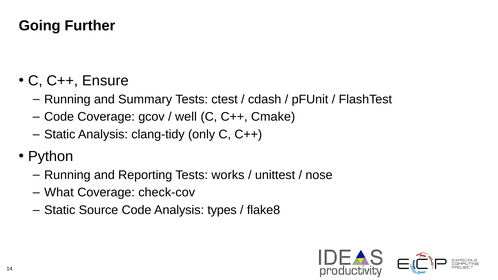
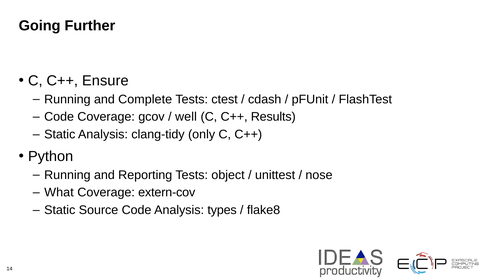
Summary: Summary -> Complete
Cmake: Cmake -> Results
works: works -> object
check-cov: check-cov -> extern-cov
